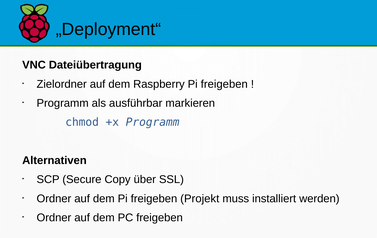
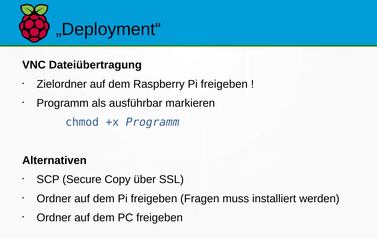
Projekt: Projekt -> Fragen
